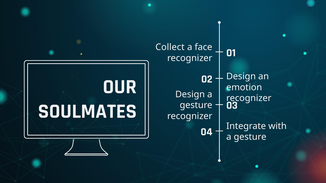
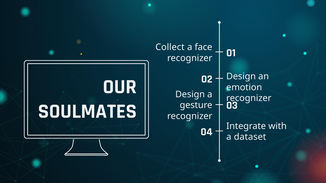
gesture at (250, 137): gesture -> dataset
